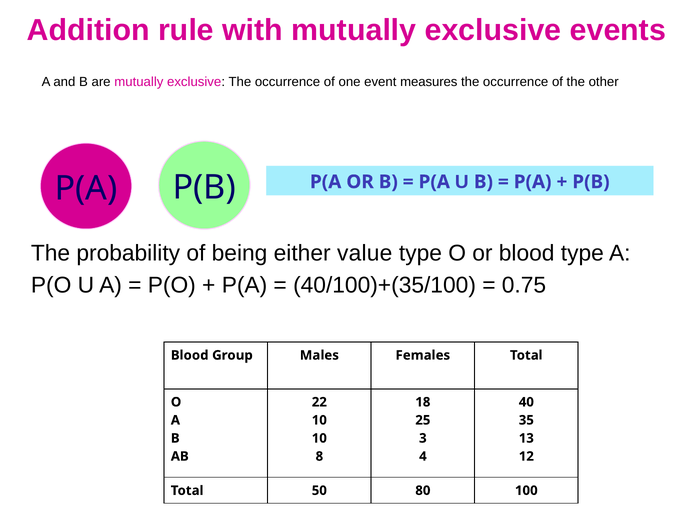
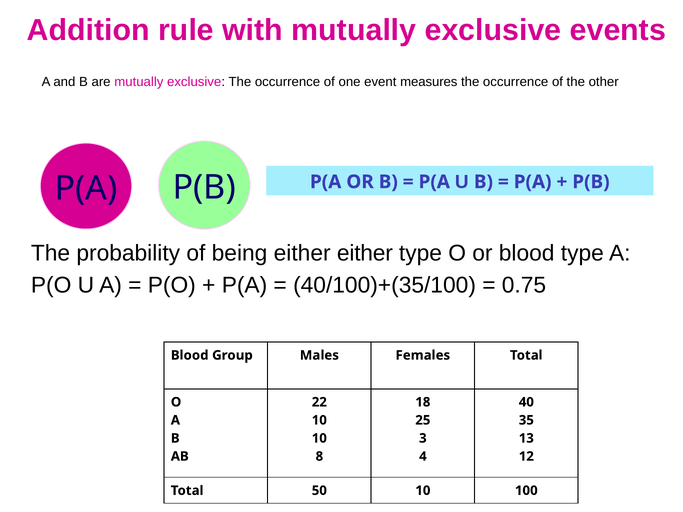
either value: value -> either
50 80: 80 -> 10
